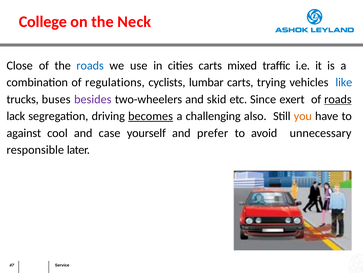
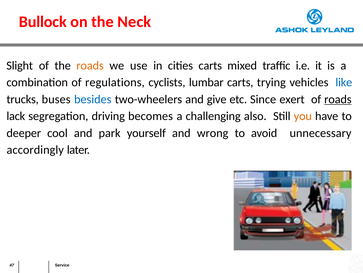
College: College -> Bullock
Close: Close -> Slight
roads at (90, 65) colour: blue -> orange
besides colour: purple -> blue
skid: skid -> give
becomes underline: present -> none
against: against -> deeper
case: case -> park
prefer: prefer -> wrong
responsible: responsible -> accordingly
